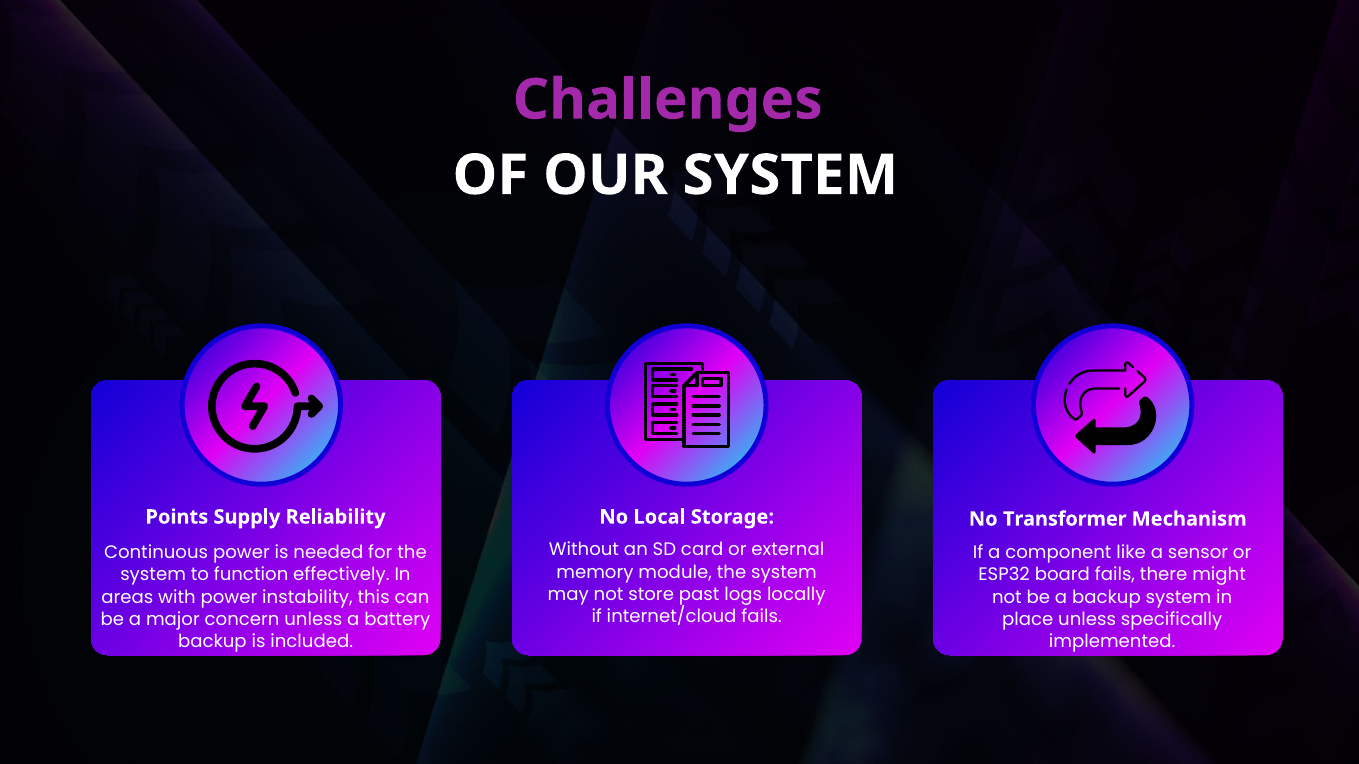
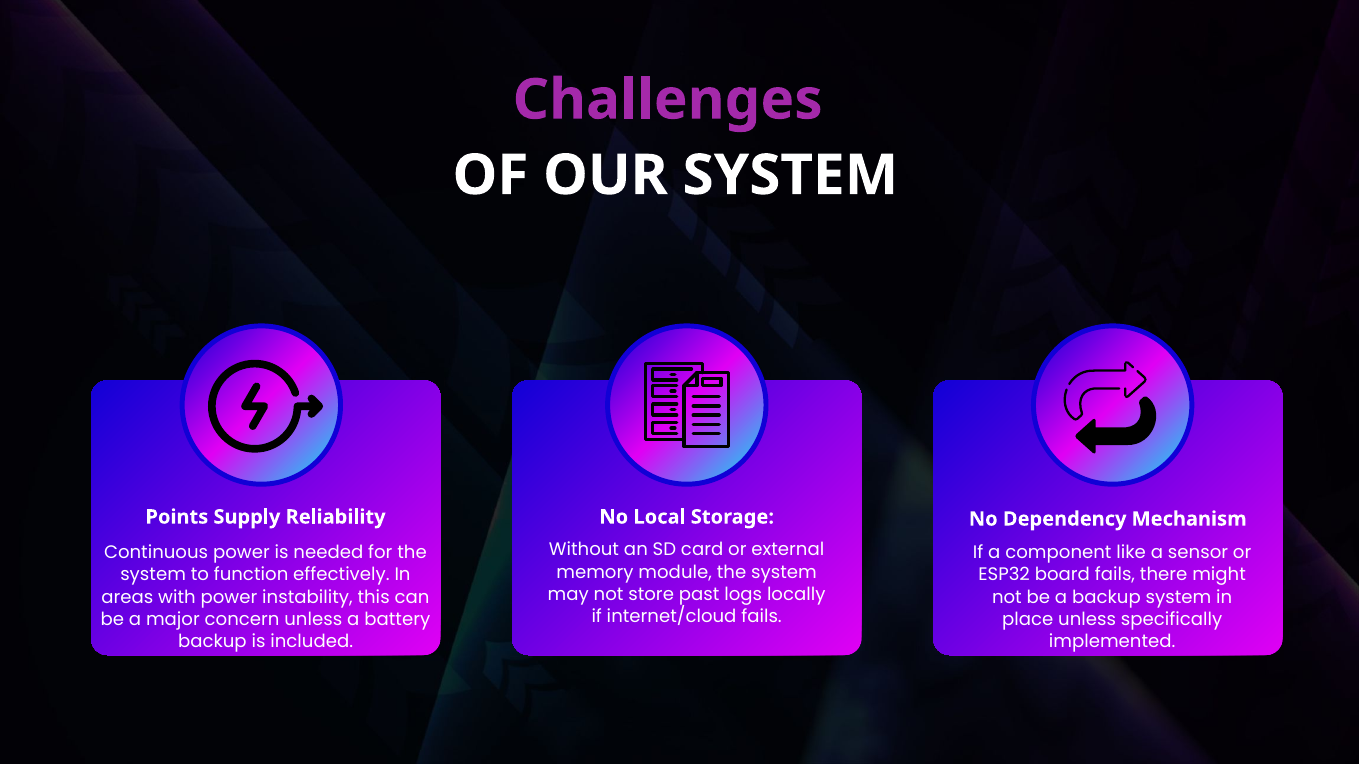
Transformer: Transformer -> Dependency
